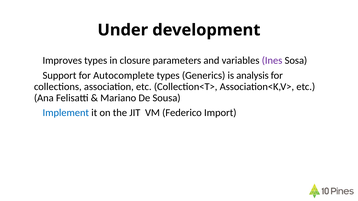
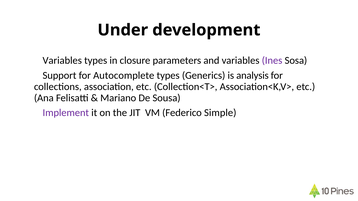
Improves at (62, 61): Improves -> Variables
Implement colour: blue -> purple
Import: Import -> Simple
